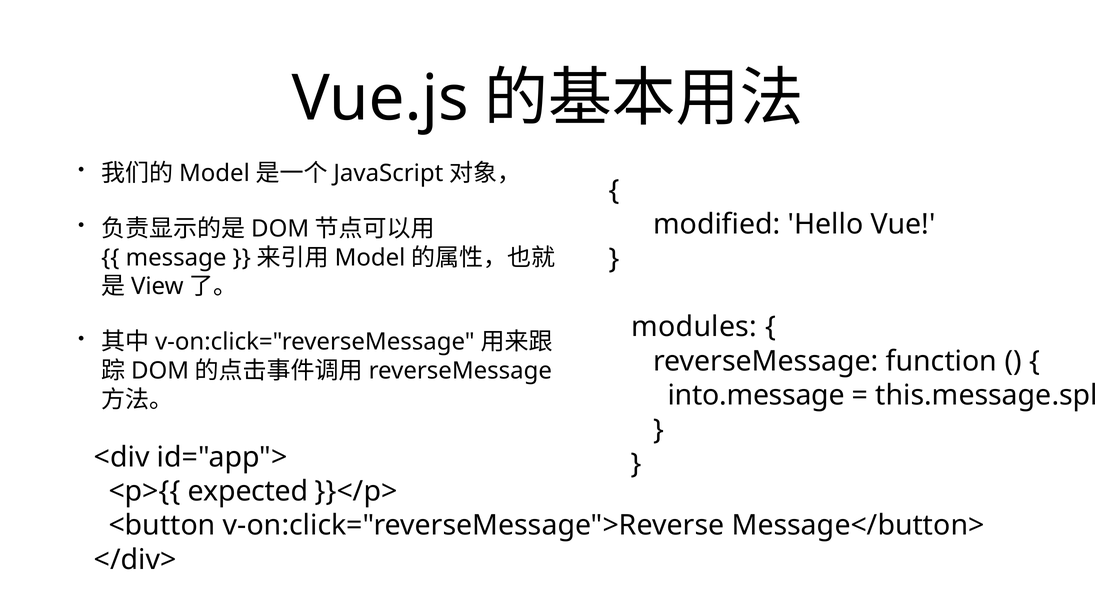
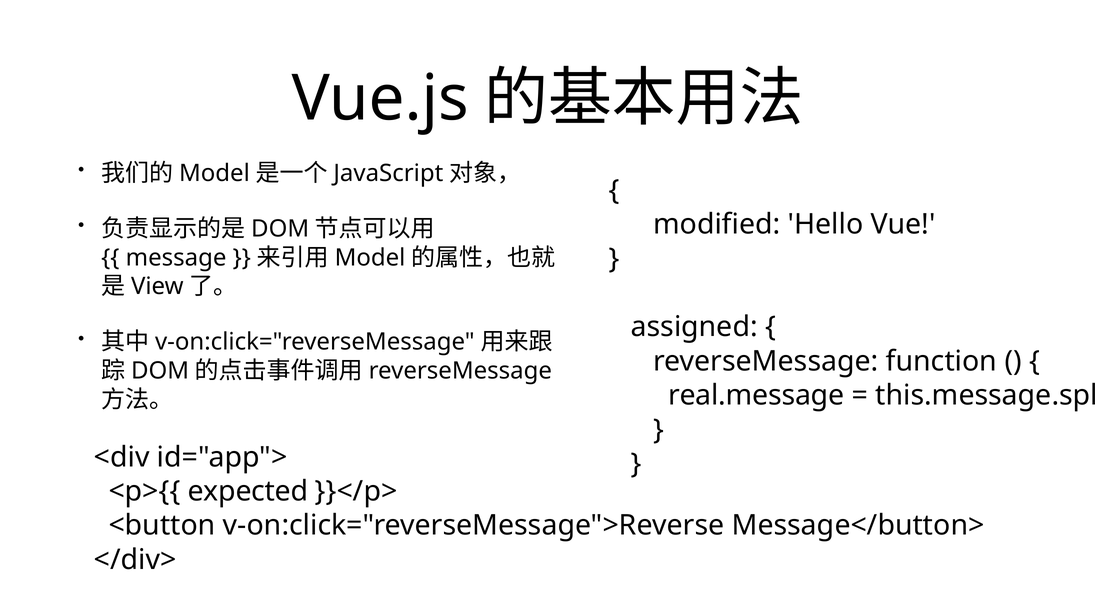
modules: modules -> assigned
into.message: into.message -> real.message
